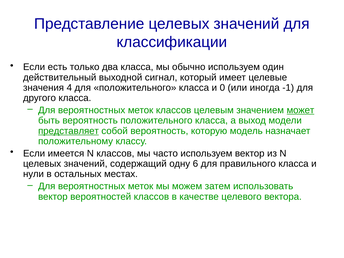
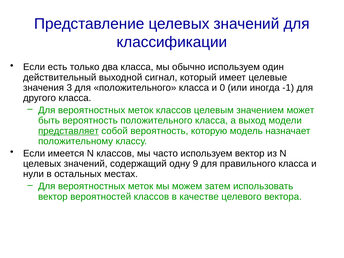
4: 4 -> 3
может underline: present -> none
6: 6 -> 9
